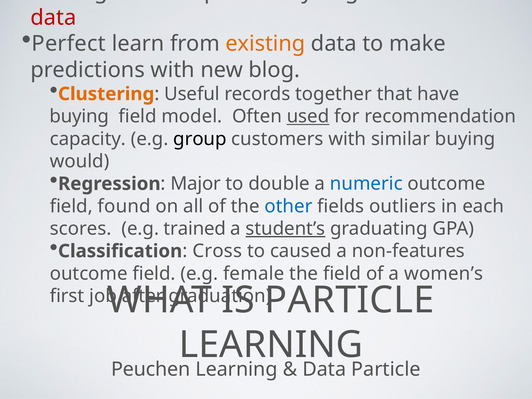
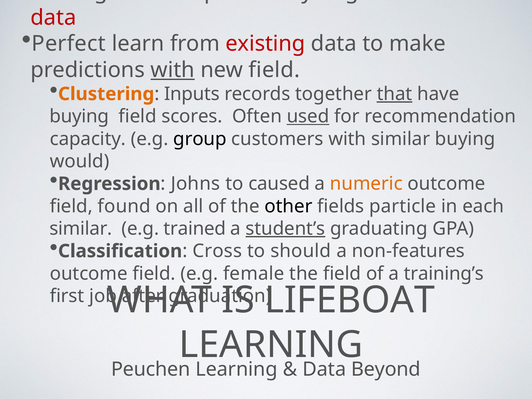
existing colour: orange -> red
with at (173, 70) underline: none -> present
new blog: blog -> field
Useful: Useful -> Inputs
that underline: none -> present
model: model -> scores
Major: Major -> Johns
double: double -> caused
numeric colour: blue -> orange
other colour: blue -> black
outliers: outliers -> particle
scores at (81, 229): scores -> similar
caused: caused -> should
women’s: women’s -> training’s
PARTICLE at (349, 300): PARTICLE -> LIFEBOAT
Particle at (386, 369): Particle -> Beyond
